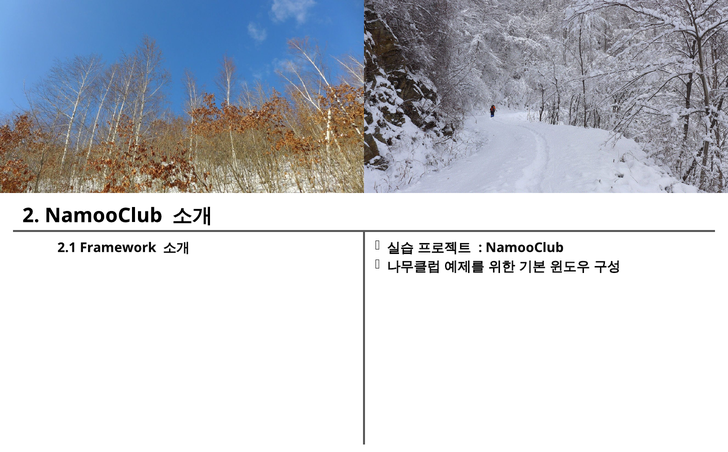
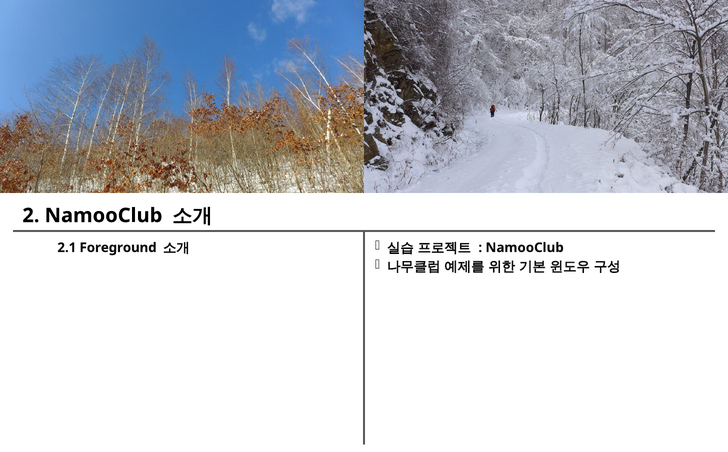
Framework: Framework -> Foreground
